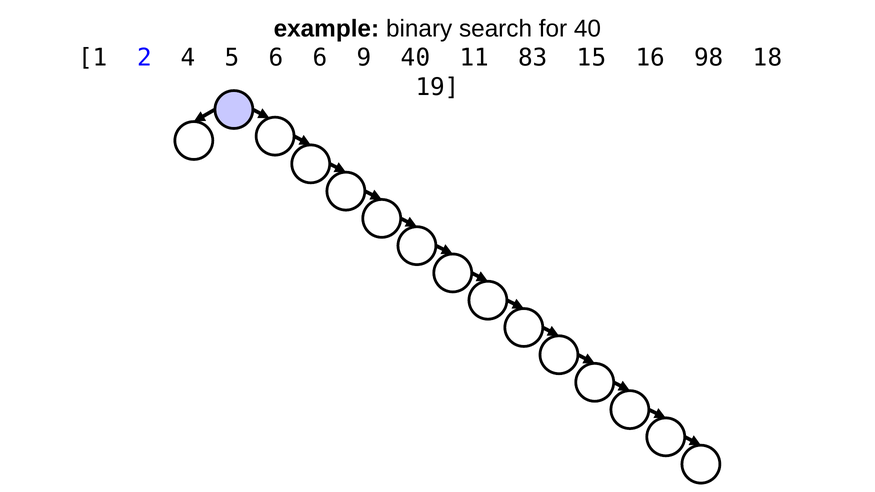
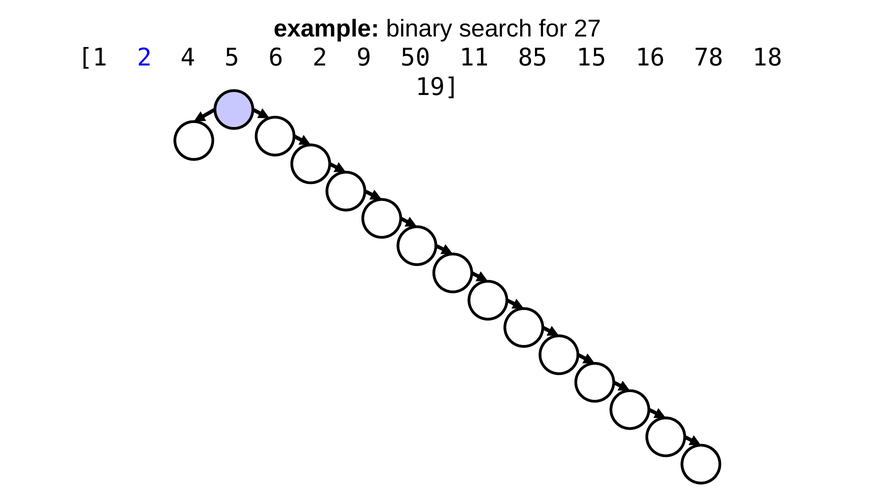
for 40: 40 -> 27
6 6: 6 -> 2
9 40: 40 -> 50
83: 83 -> 85
98: 98 -> 78
